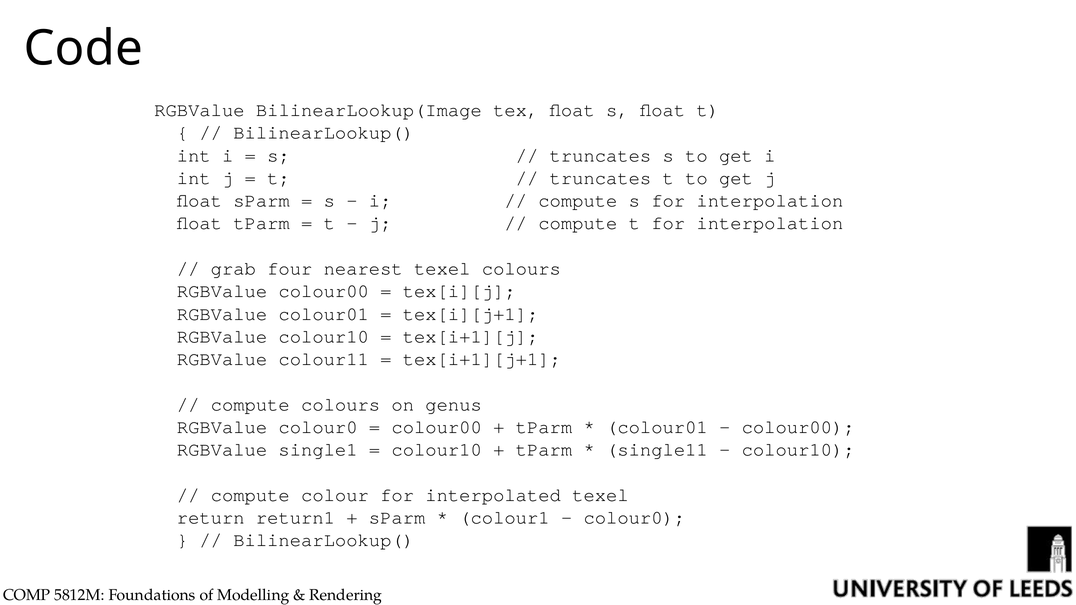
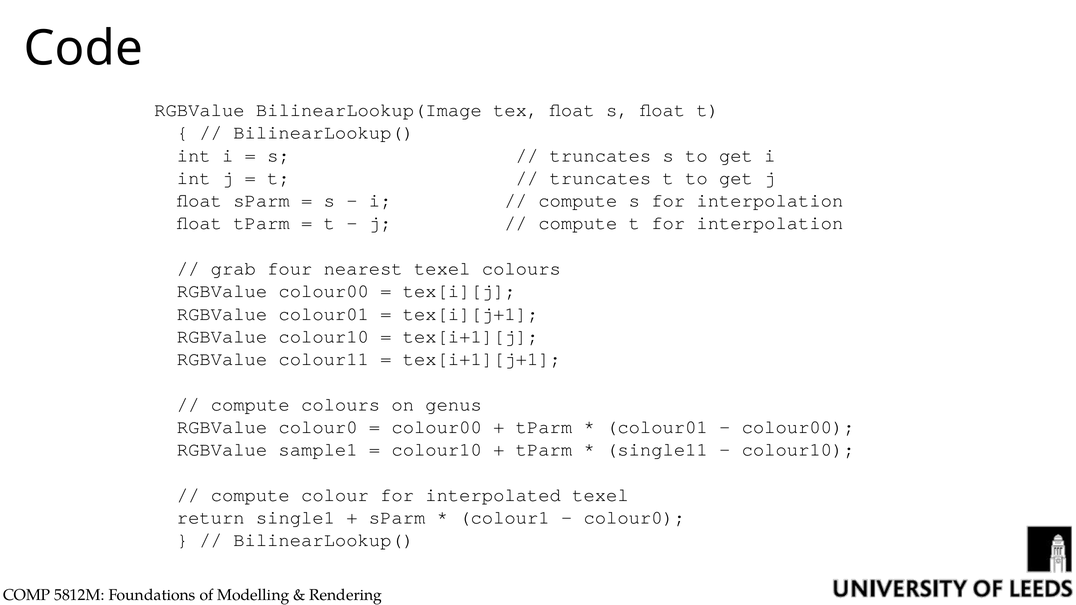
single1: single1 -> sample1
return1: return1 -> single1
